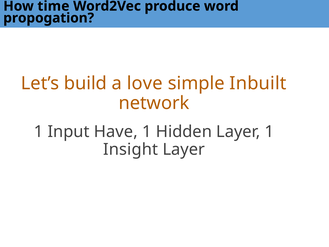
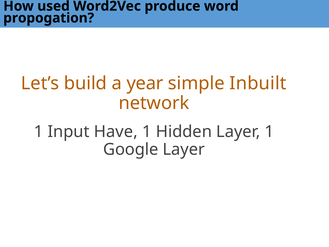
time: time -> used
love: love -> year
Insight: Insight -> Google
